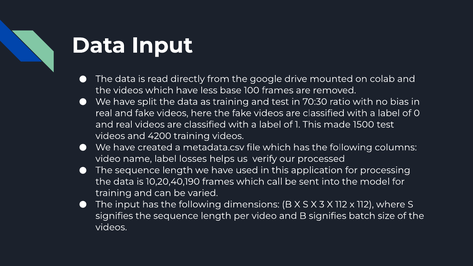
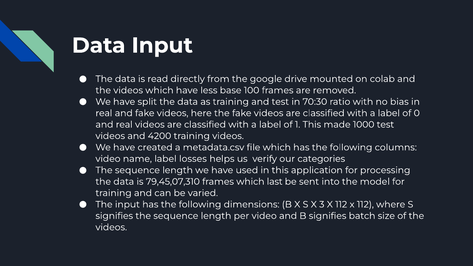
1500: 1500 -> 1000
processed: processed -> categories
10,20,40,190: 10,20,40,190 -> 79,45,07,310
call: call -> last
